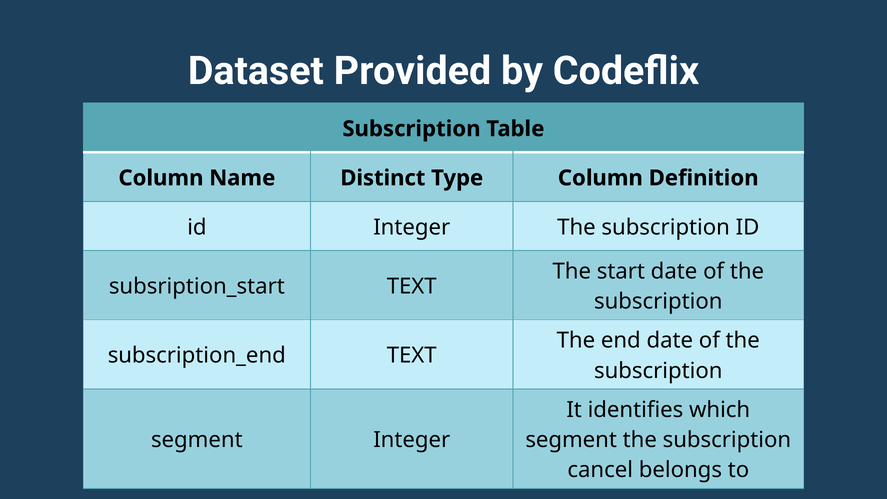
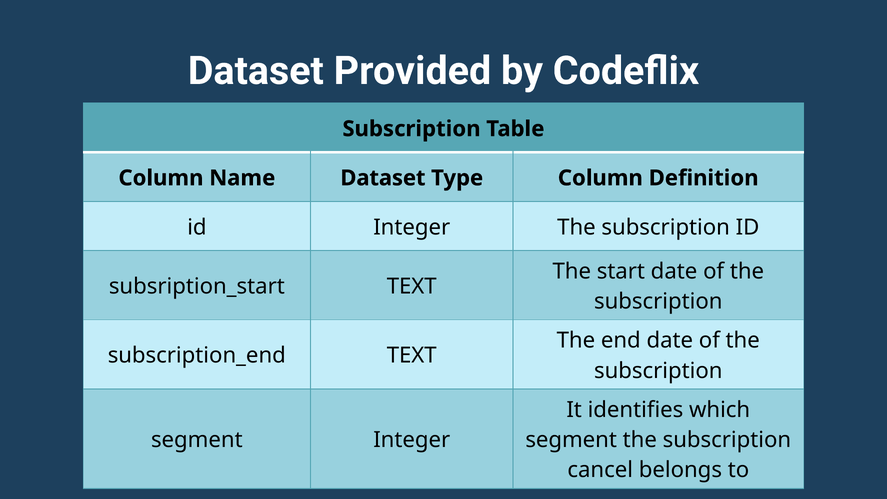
Name Distinct: Distinct -> Dataset
